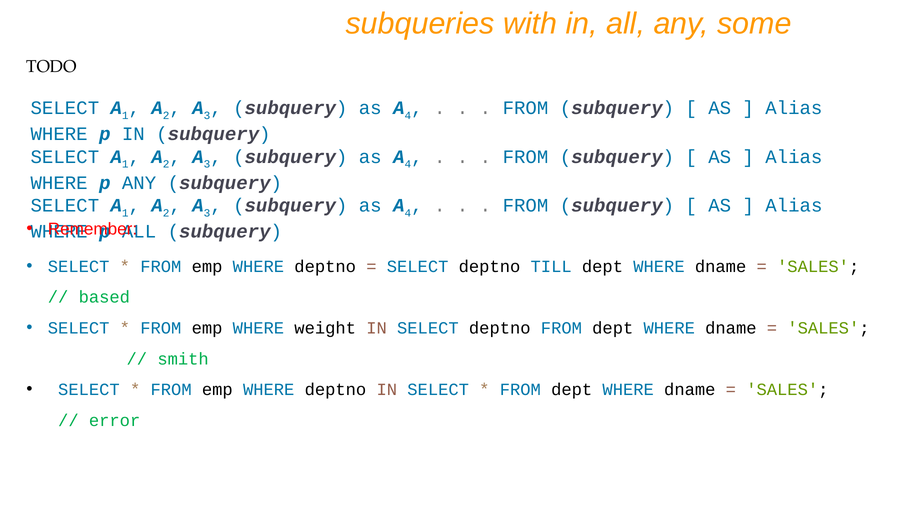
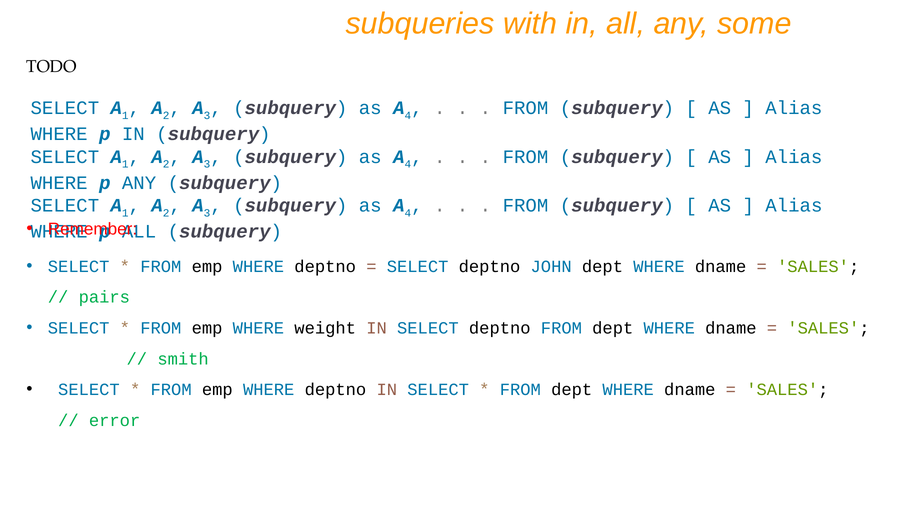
TILL: TILL -> JOHN
based: based -> pairs
